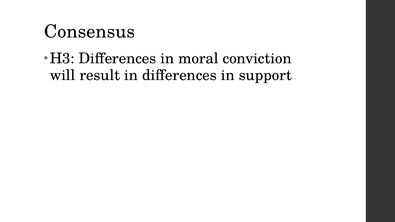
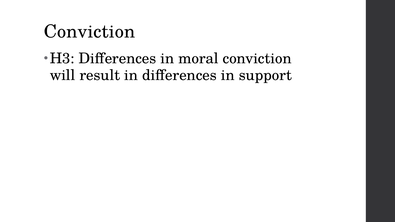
Consensus at (90, 32): Consensus -> Conviction
